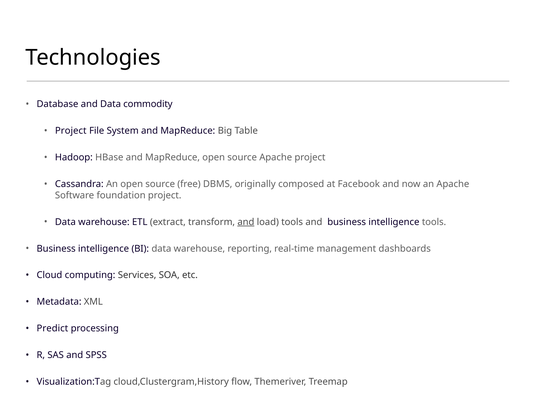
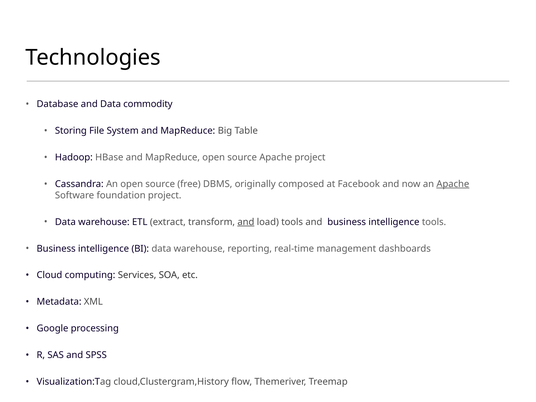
Project at (71, 131): Project -> Storing
Apache at (453, 184) underline: none -> present
Predict: Predict -> Google
